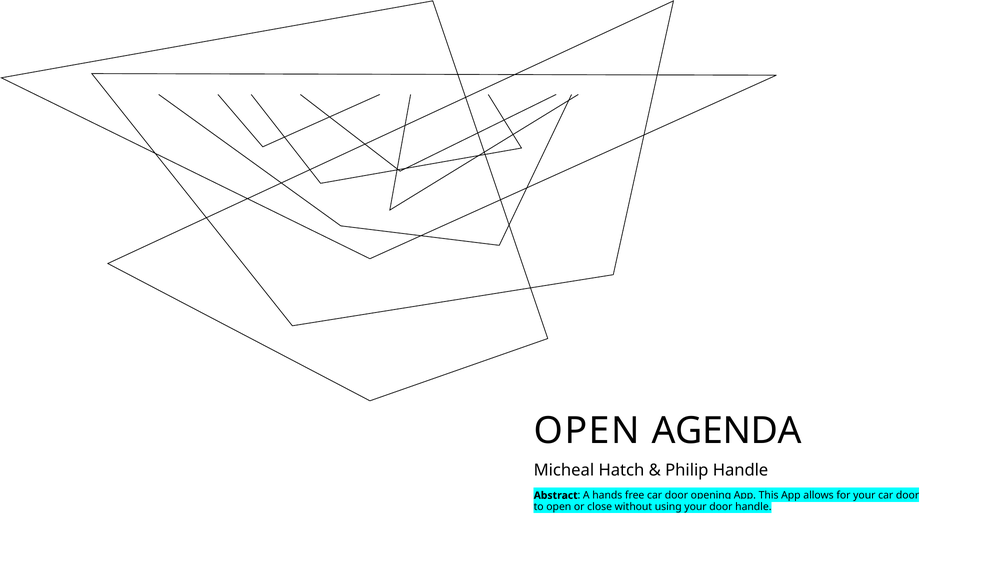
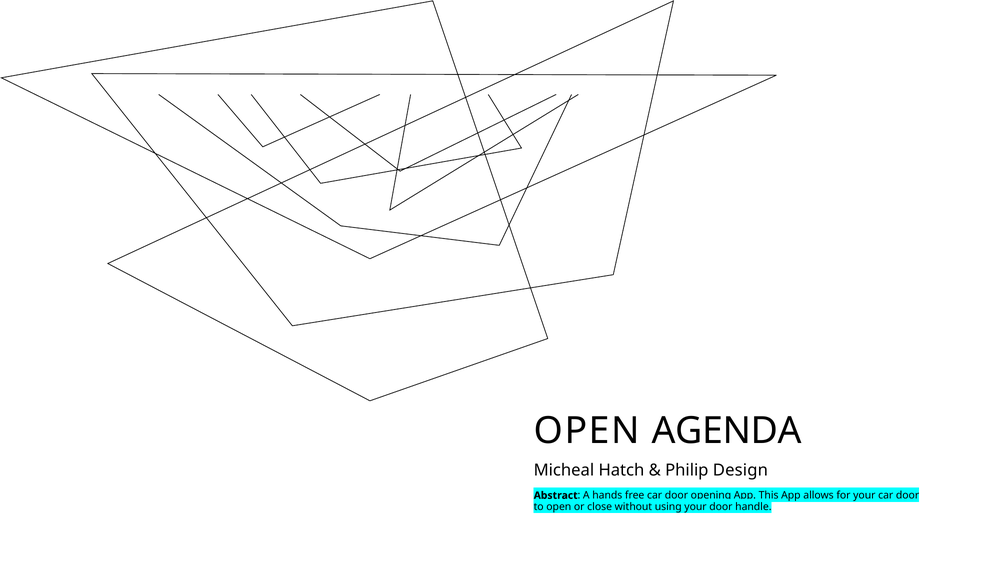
Philip Handle: Handle -> Design
